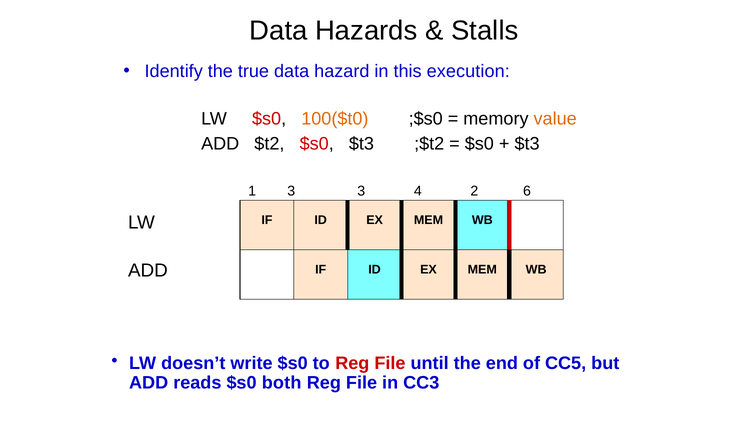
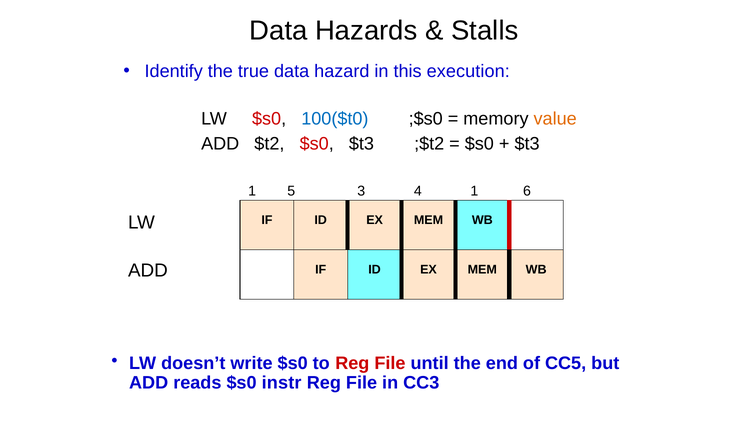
100($t0 colour: orange -> blue
1 3: 3 -> 5
4 2: 2 -> 1
both: both -> instr
